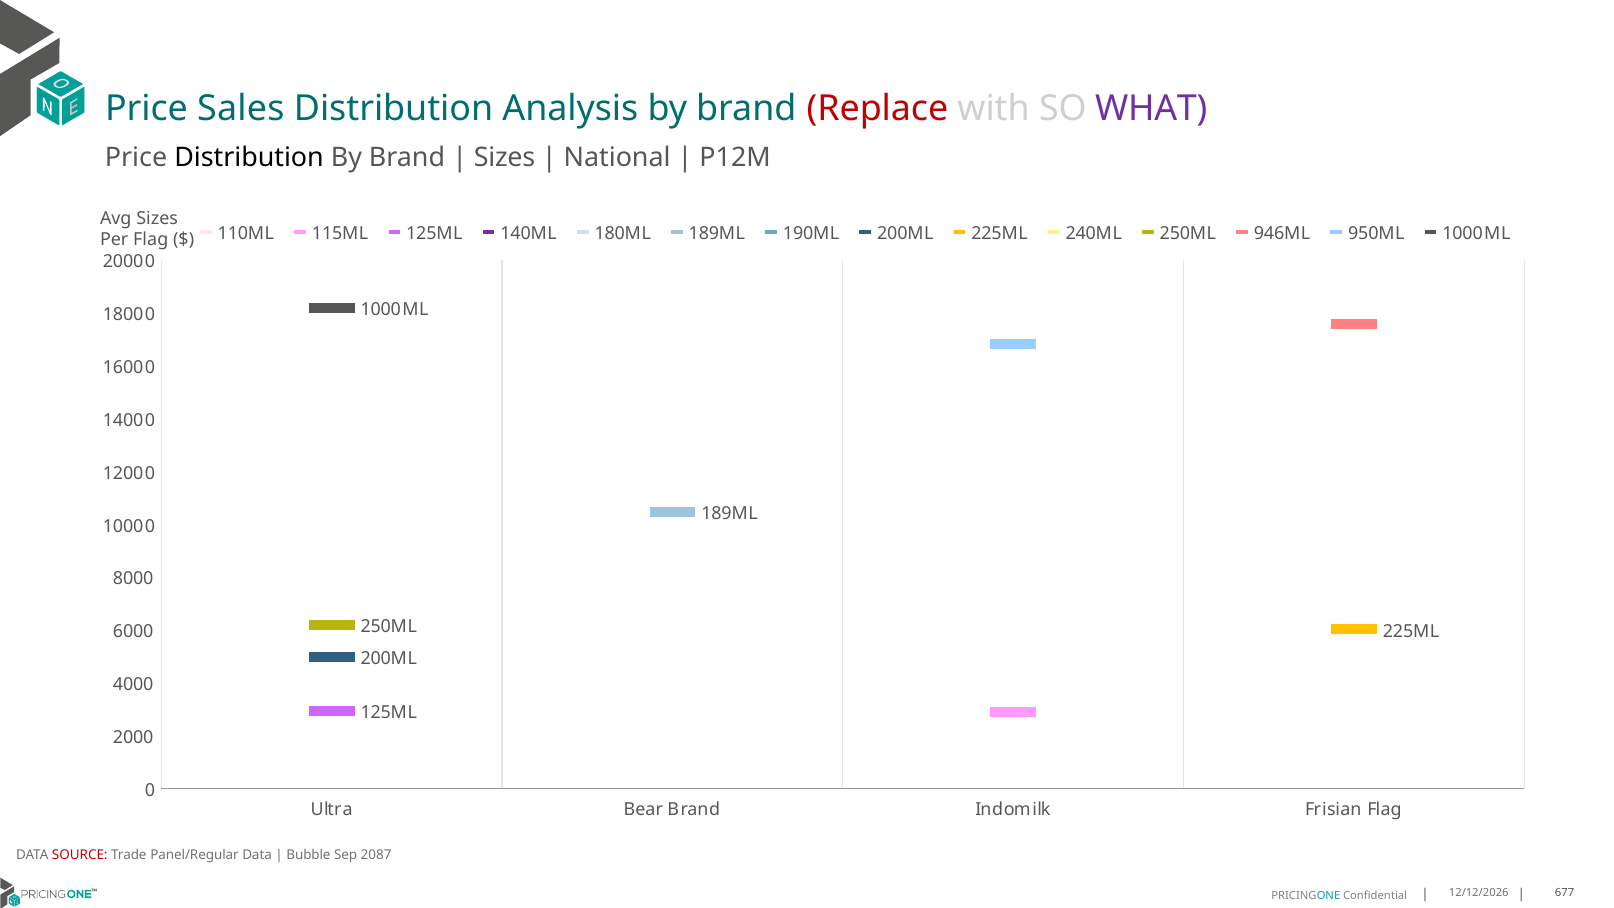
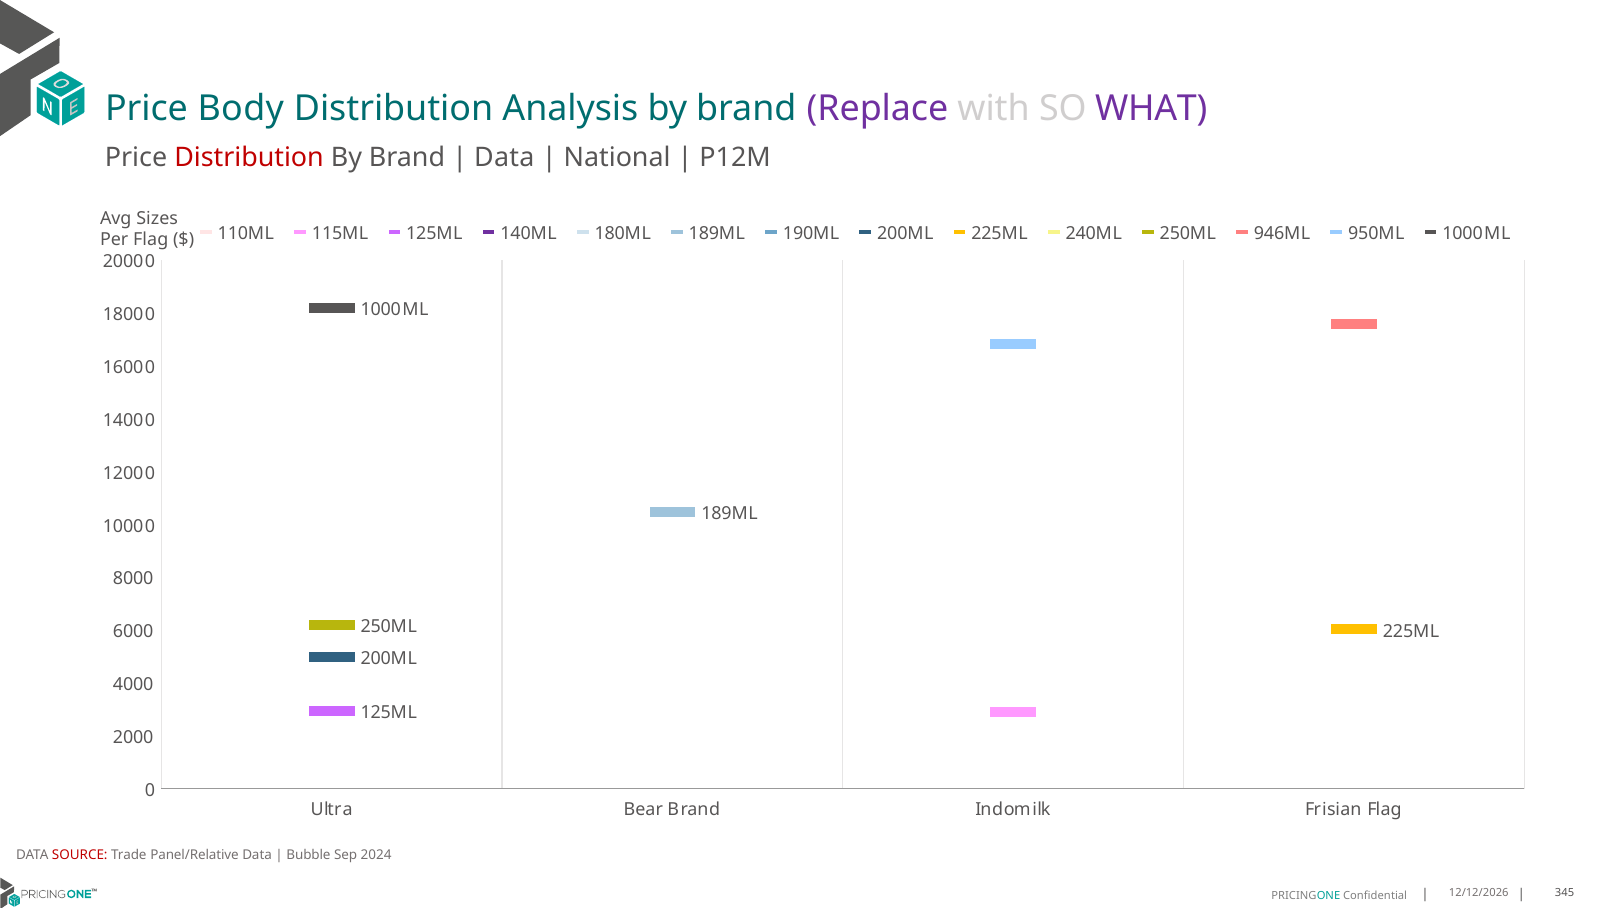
Sales: Sales -> Body
Replace colour: red -> purple
Distribution at (249, 157) colour: black -> red
Sizes at (505, 157): Sizes -> Data
Panel/Regular: Panel/Regular -> Panel/Relative
2087: 2087 -> 2024
677: 677 -> 345
